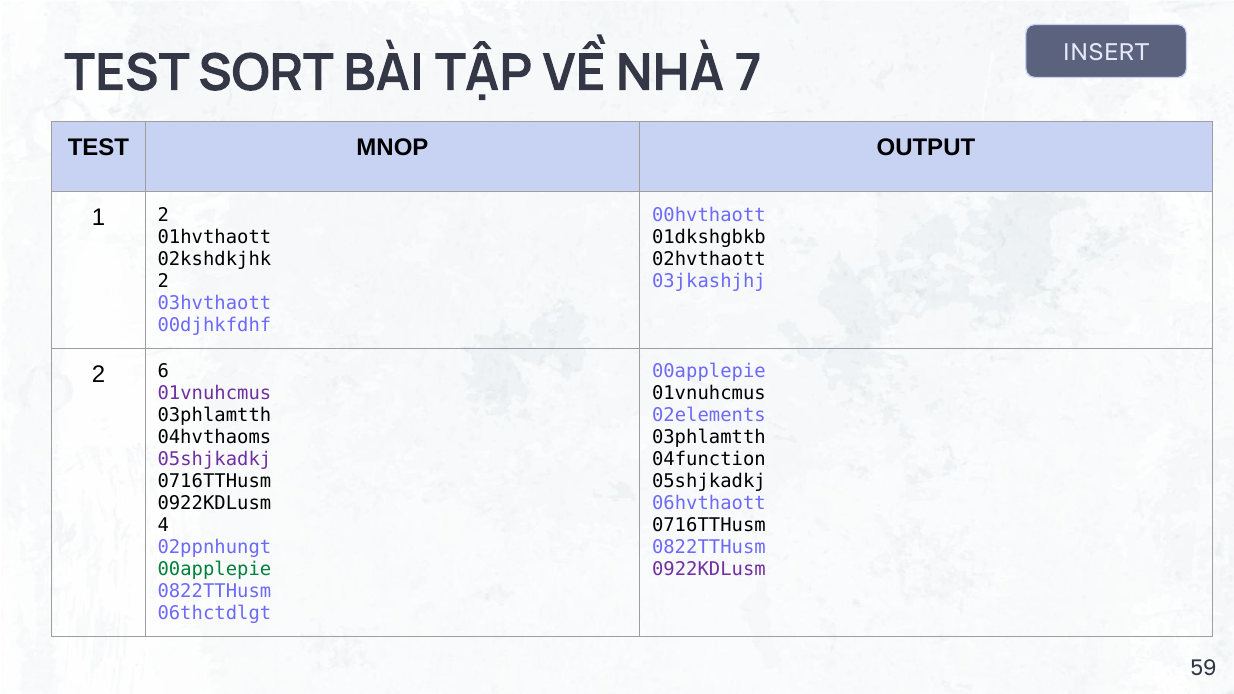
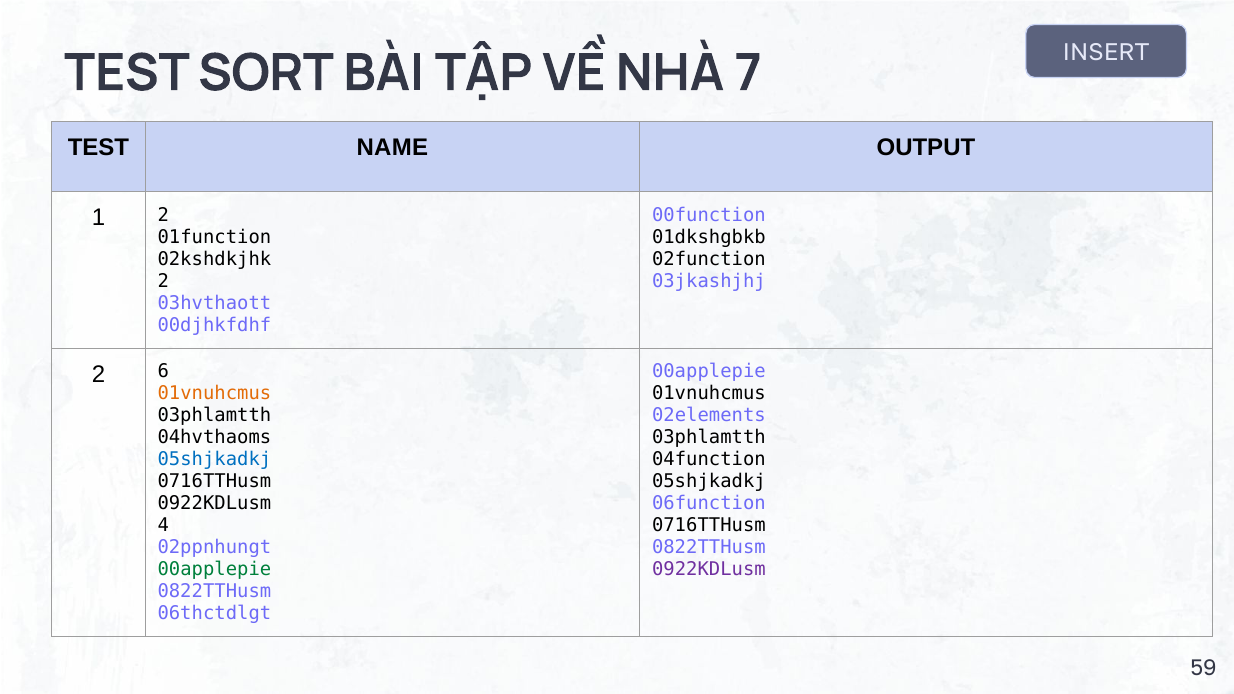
MNOP: MNOP -> NAME
00hvthaott: 00hvthaott -> 00function
01hvthaott: 01hvthaott -> 01function
02hvthaott: 02hvthaott -> 02function
01vnuhcmus at (214, 394) colour: purple -> orange
05shjkadkj at (214, 460) colour: purple -> blue
06hvthaott: 06hvthaott -> 06function
